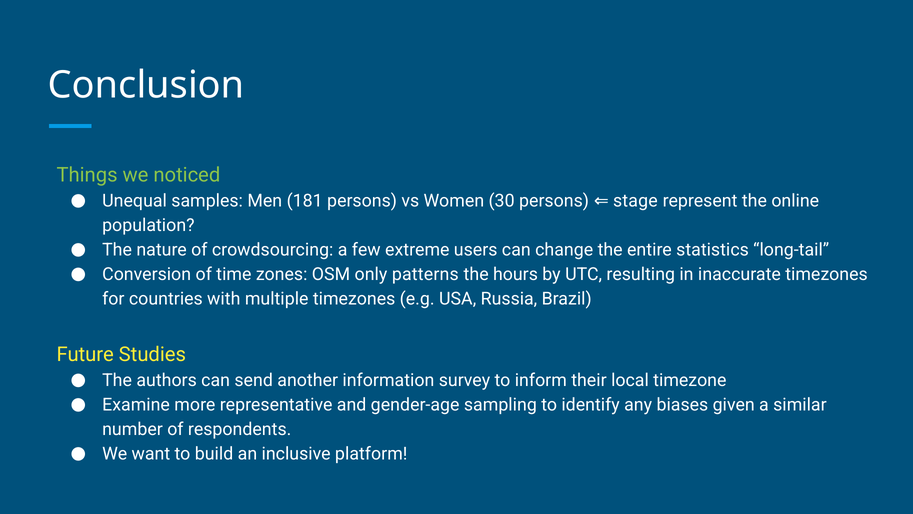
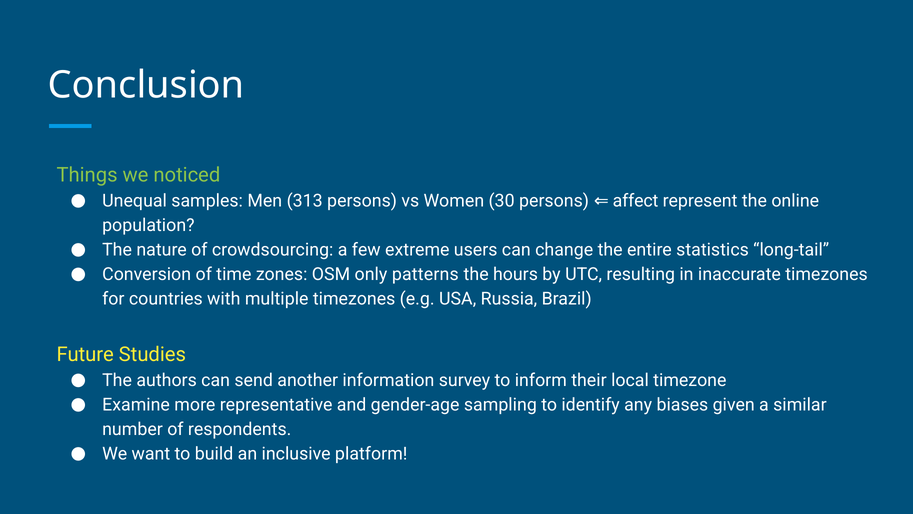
181: 181 -> 313
stage: stage -> affect
